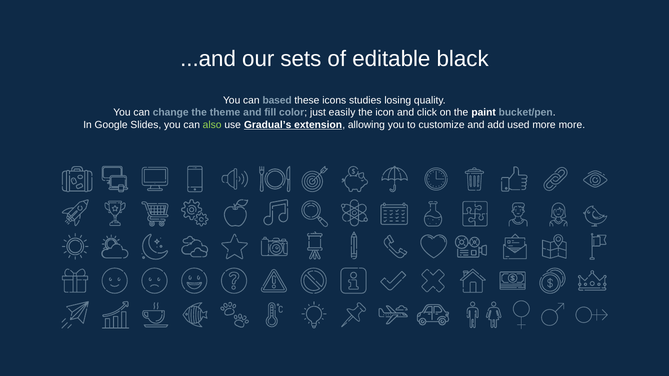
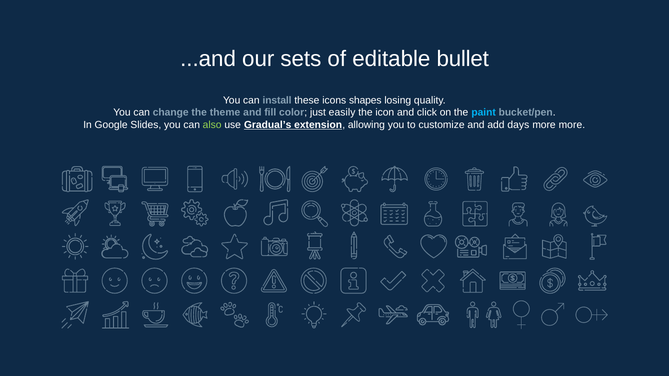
black: black -> bullet
based: based -> install
studies: studies -> shapes
paint colour: white -> light blue
used: used -> days
